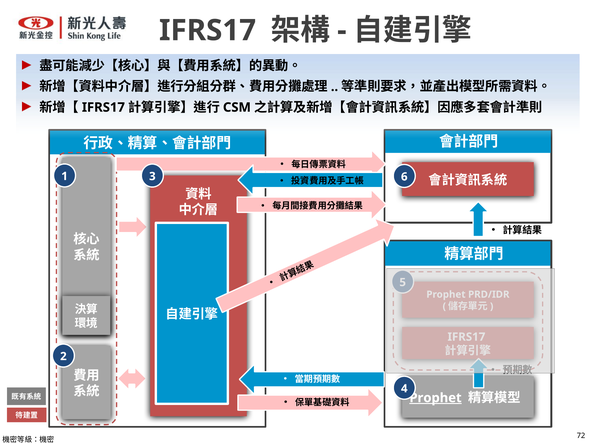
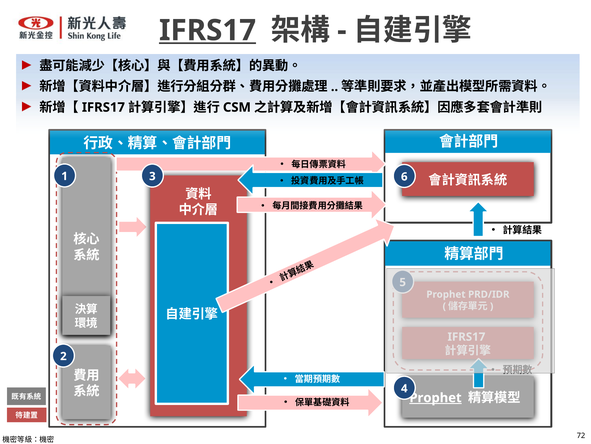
IFRS17 at (208, 30) underline: none -> present
